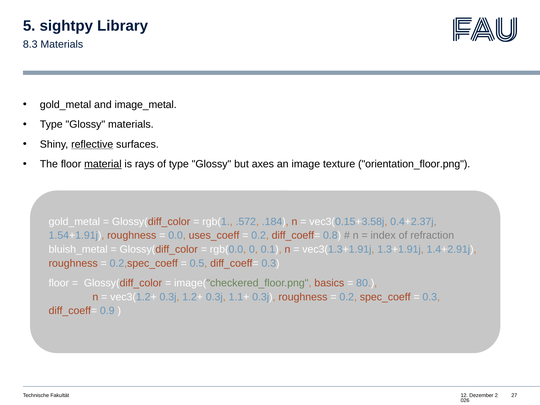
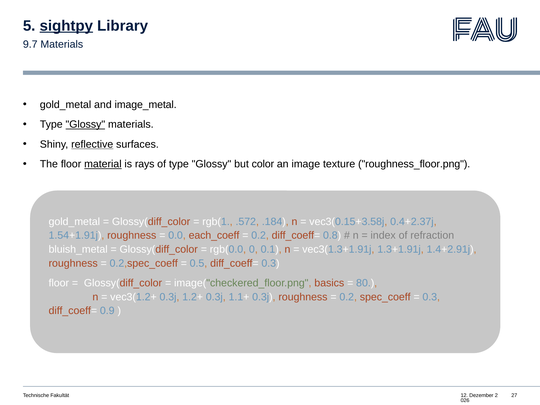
sightpy underline: none -> present
8.3: 8.3 -> 9.7
Glossy at (85, 124) underline: none -> present
axes: axes -> color
orientation_floor.png: orientation_floor.png -> roughness_floor.png
uses_coeff: uses_coeff -> each_coeff
